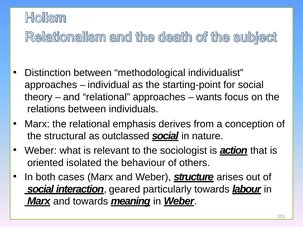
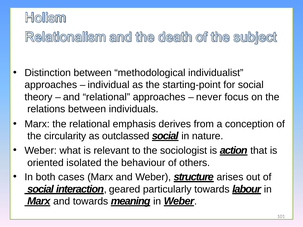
wants: wants -> never
structural: structural -> circularity
